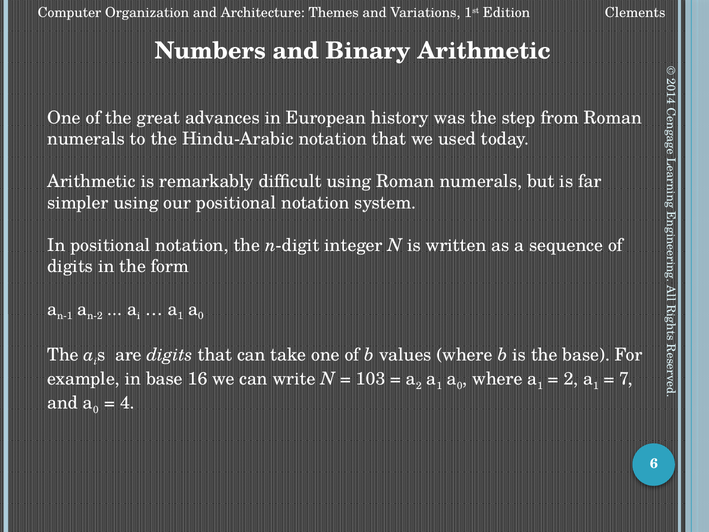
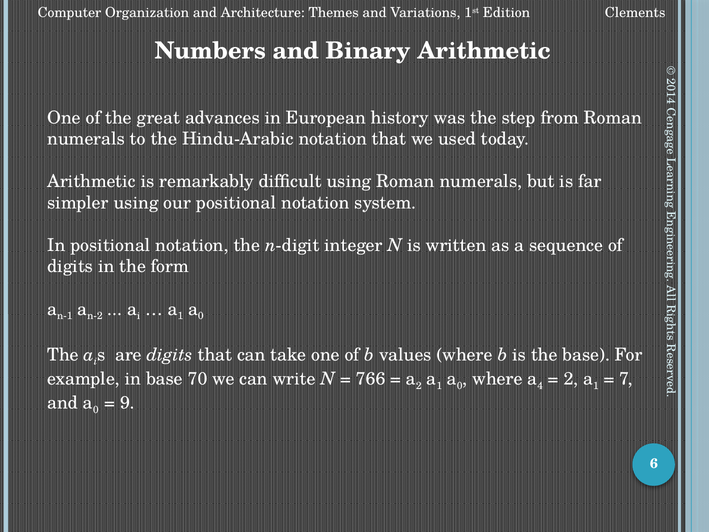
16: 16 -> 70
103: 103 -> 766
where a 1: 1 -> 4
4 at (127, 403): 4 -> 9
